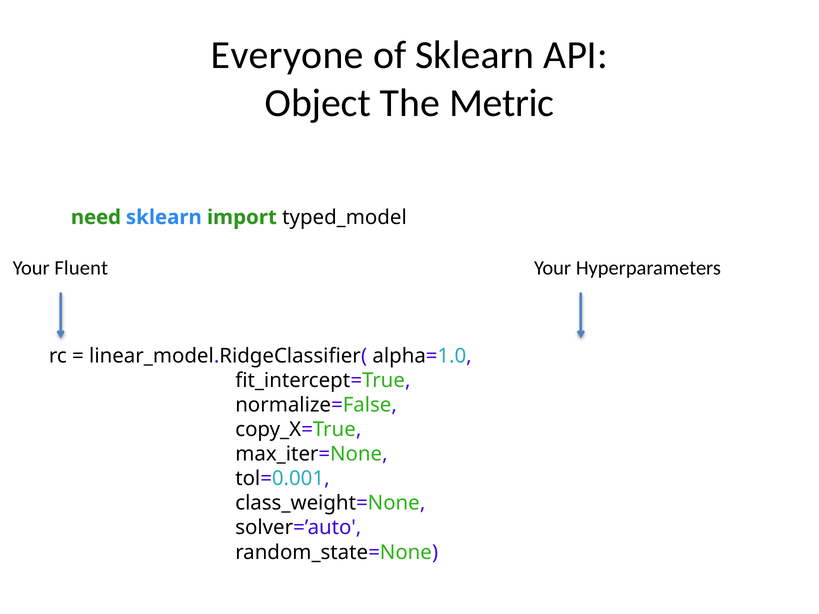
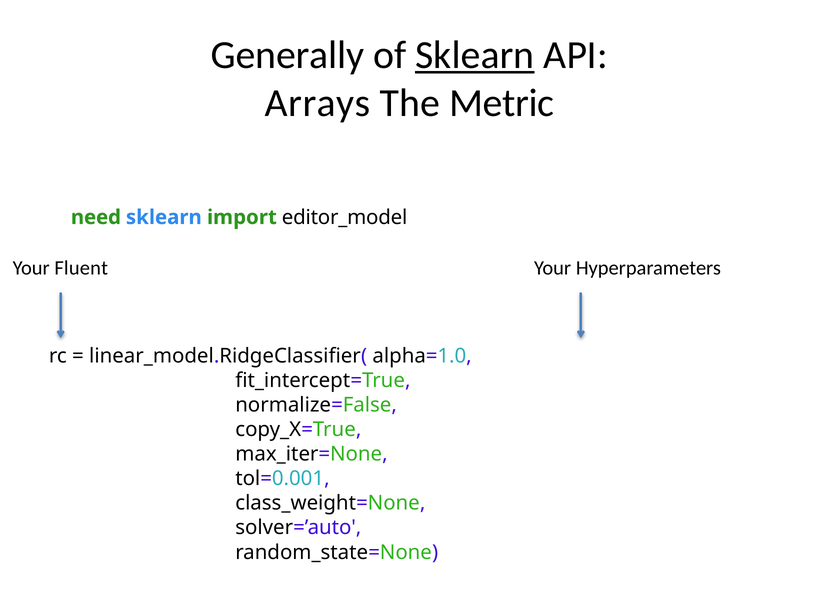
Everyone: Everyone -> Generally
Sklearn at (475, 55) underline: none -> present
Object: Object -> Arrays
typed_model: typed_model -> editor_model
